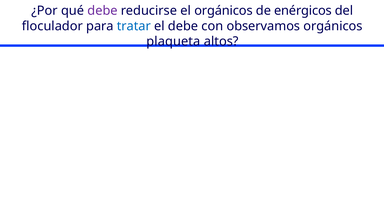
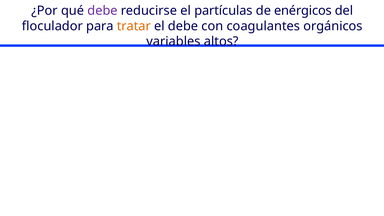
el orgánicos: orgánicos -> partículas
tratar colour: blue -> orange
observamos: observamos -> coagulantes
plaqueta: plaqueta -> variables
